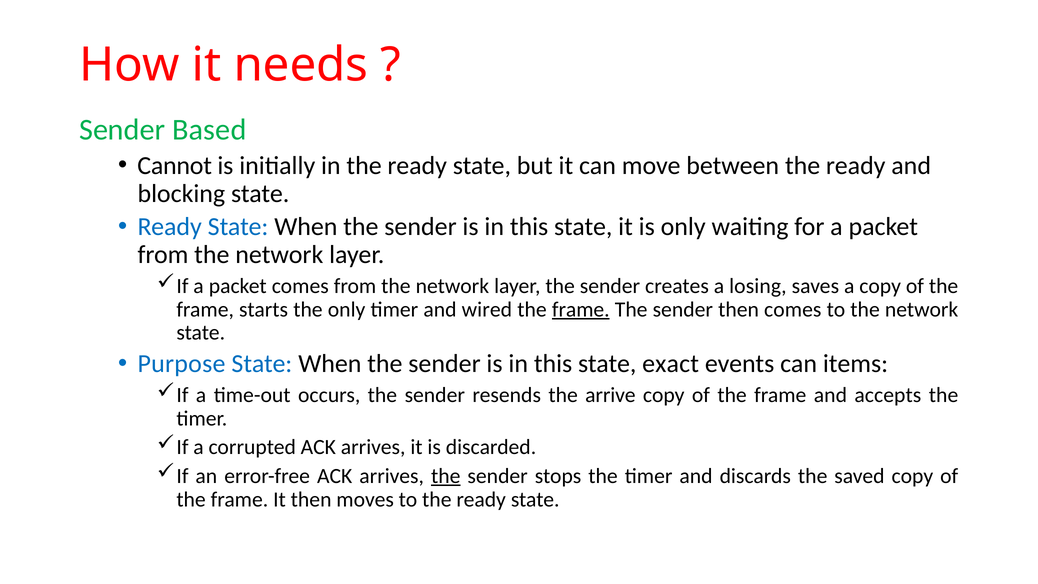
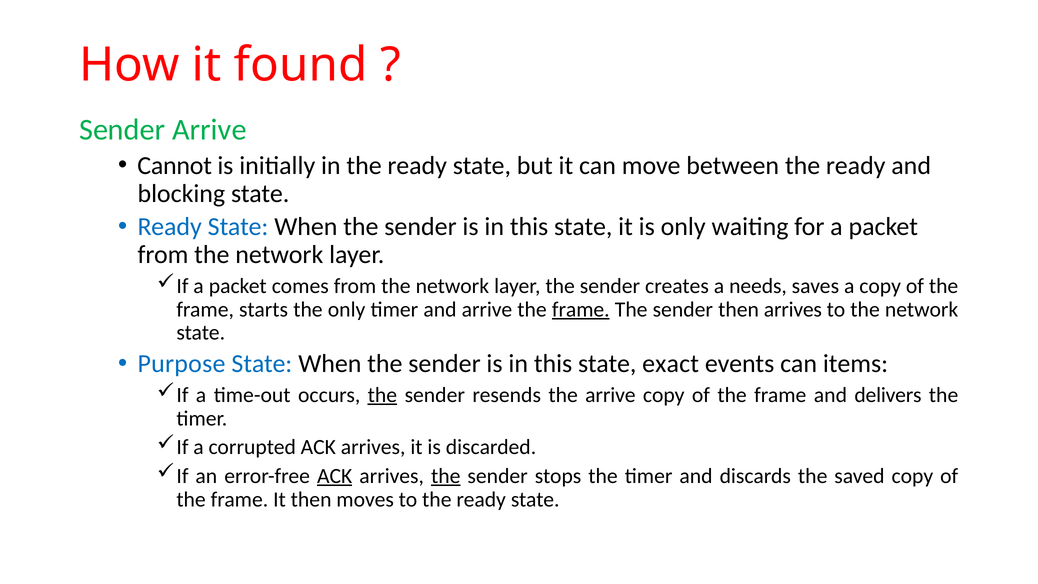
needs: needs -> found
Sender Based: Based -> Arrive
losing: losing -> needs
and wired: wired -> arrive
then comes: comes -> arrives
the at (382, 395) underline: none -> present
accepts: accepts -> delivers
ACK at (335, 476) underline: none -> present
